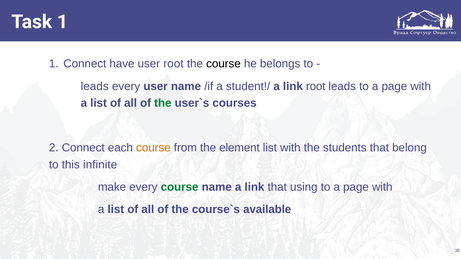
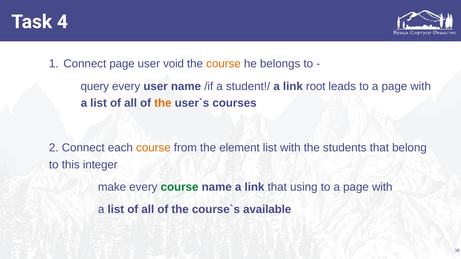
Task 1: 1 -> 4
Connect have: have -> page
user root: root -> void
course at (223, 64) colour: black -> orange
leads at (95, 86): leads -> query
the at (163, 103) colour: green -> orange
infinite: infinite -> integer
